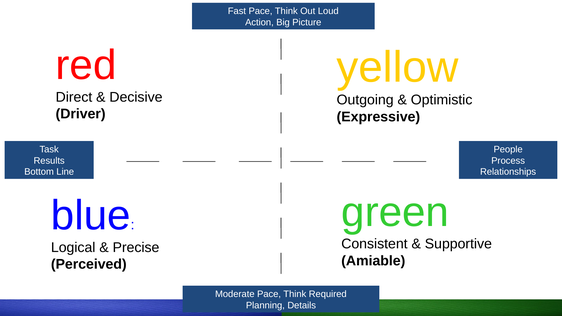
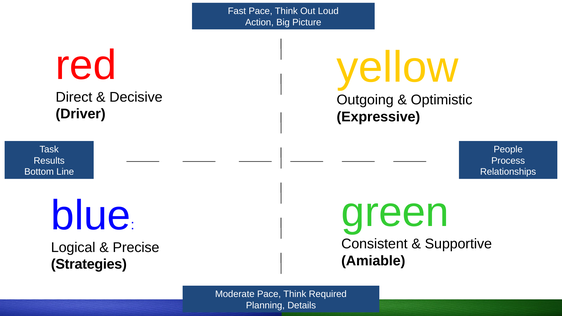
Perceived: Perceived -> Strategies
